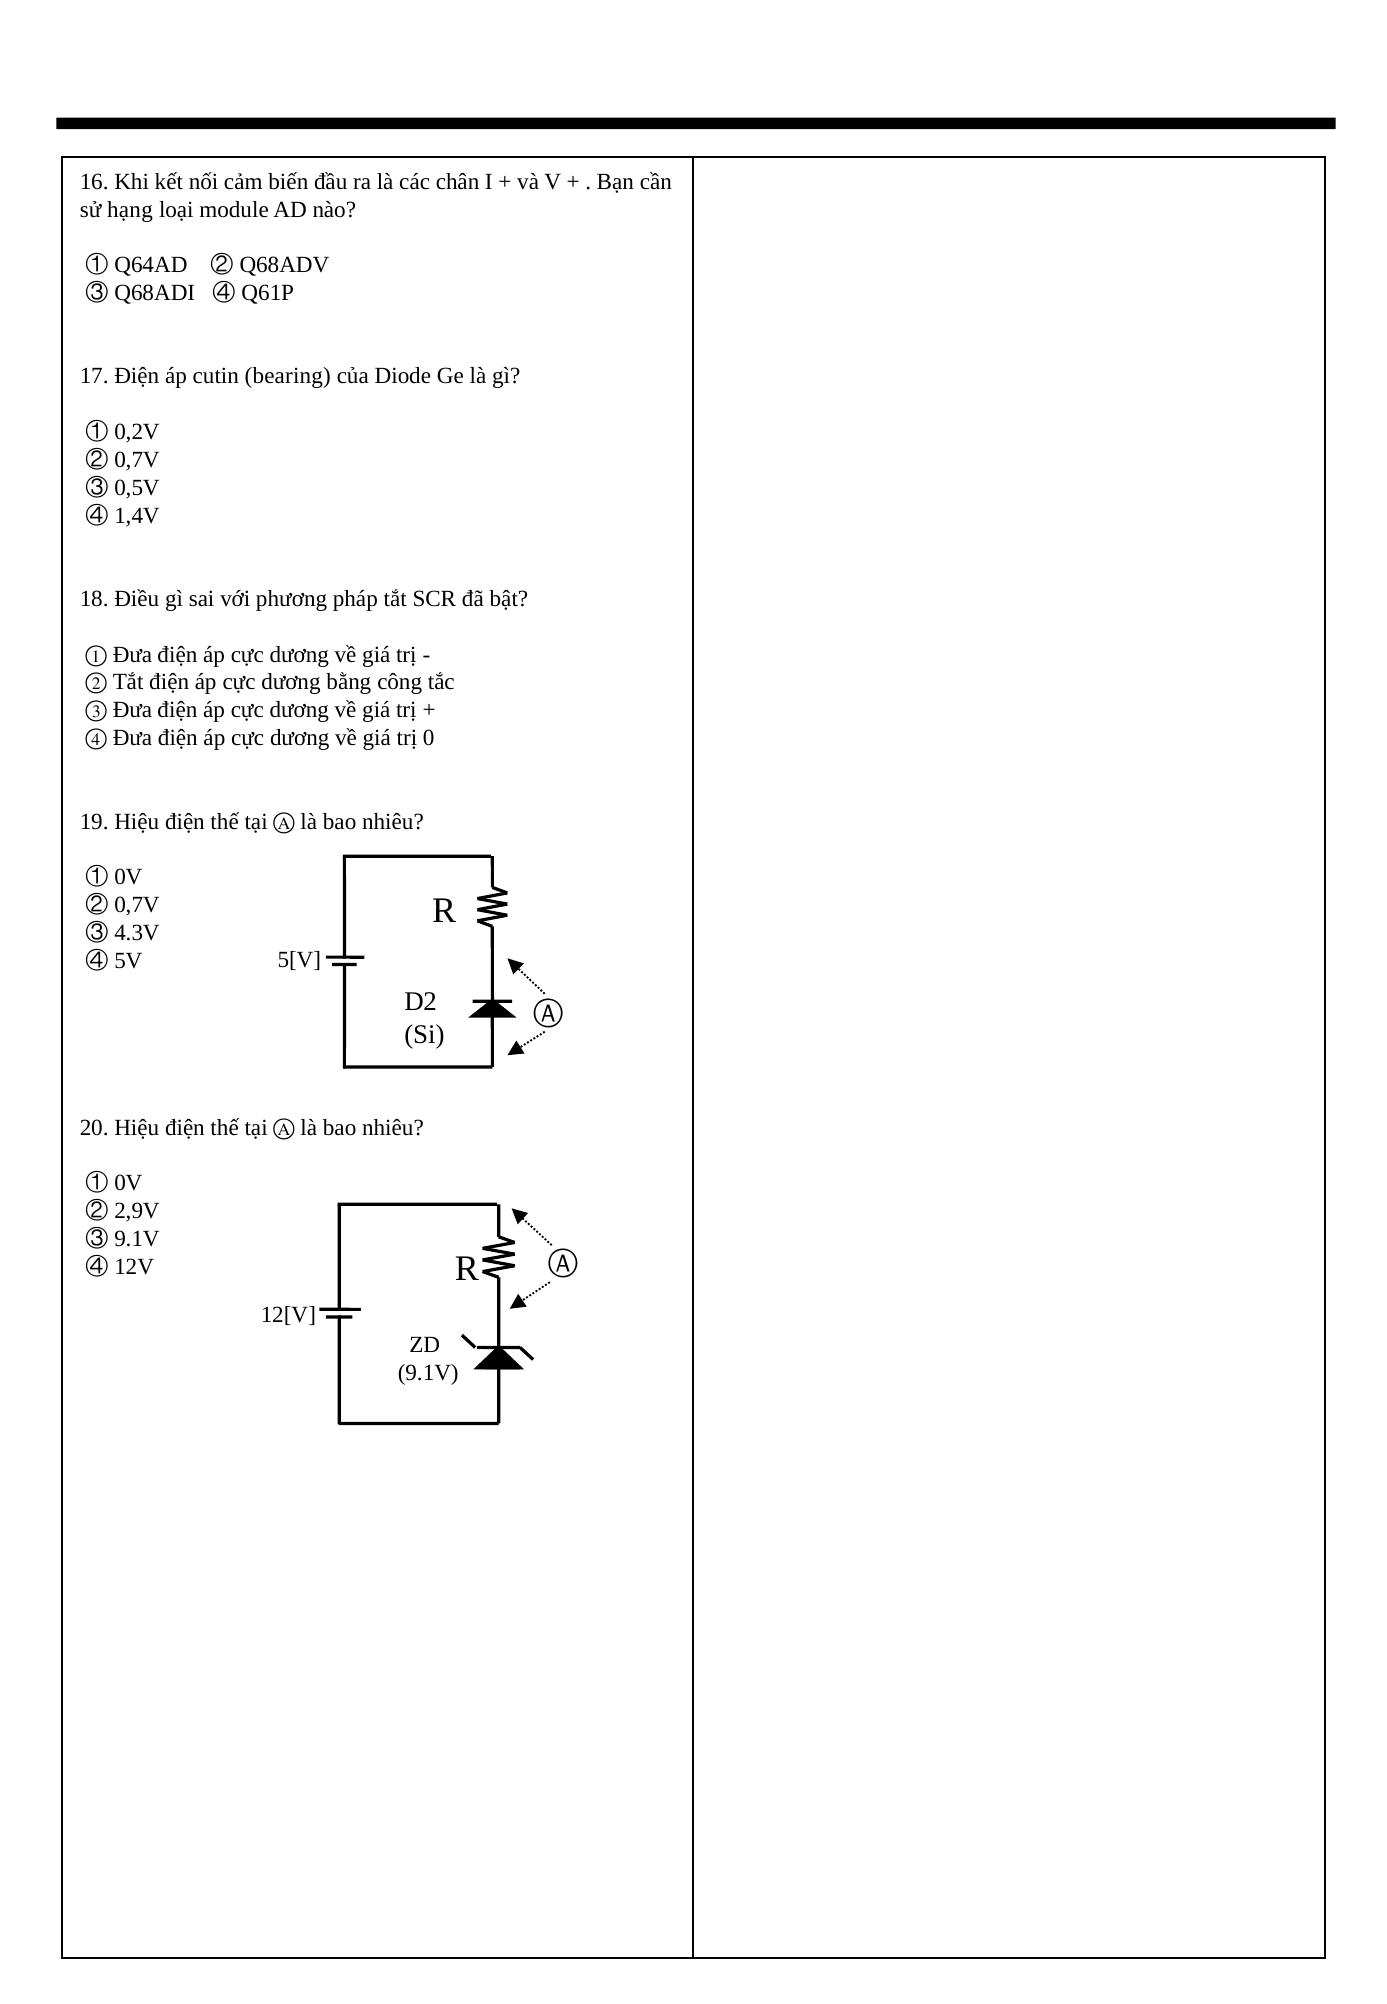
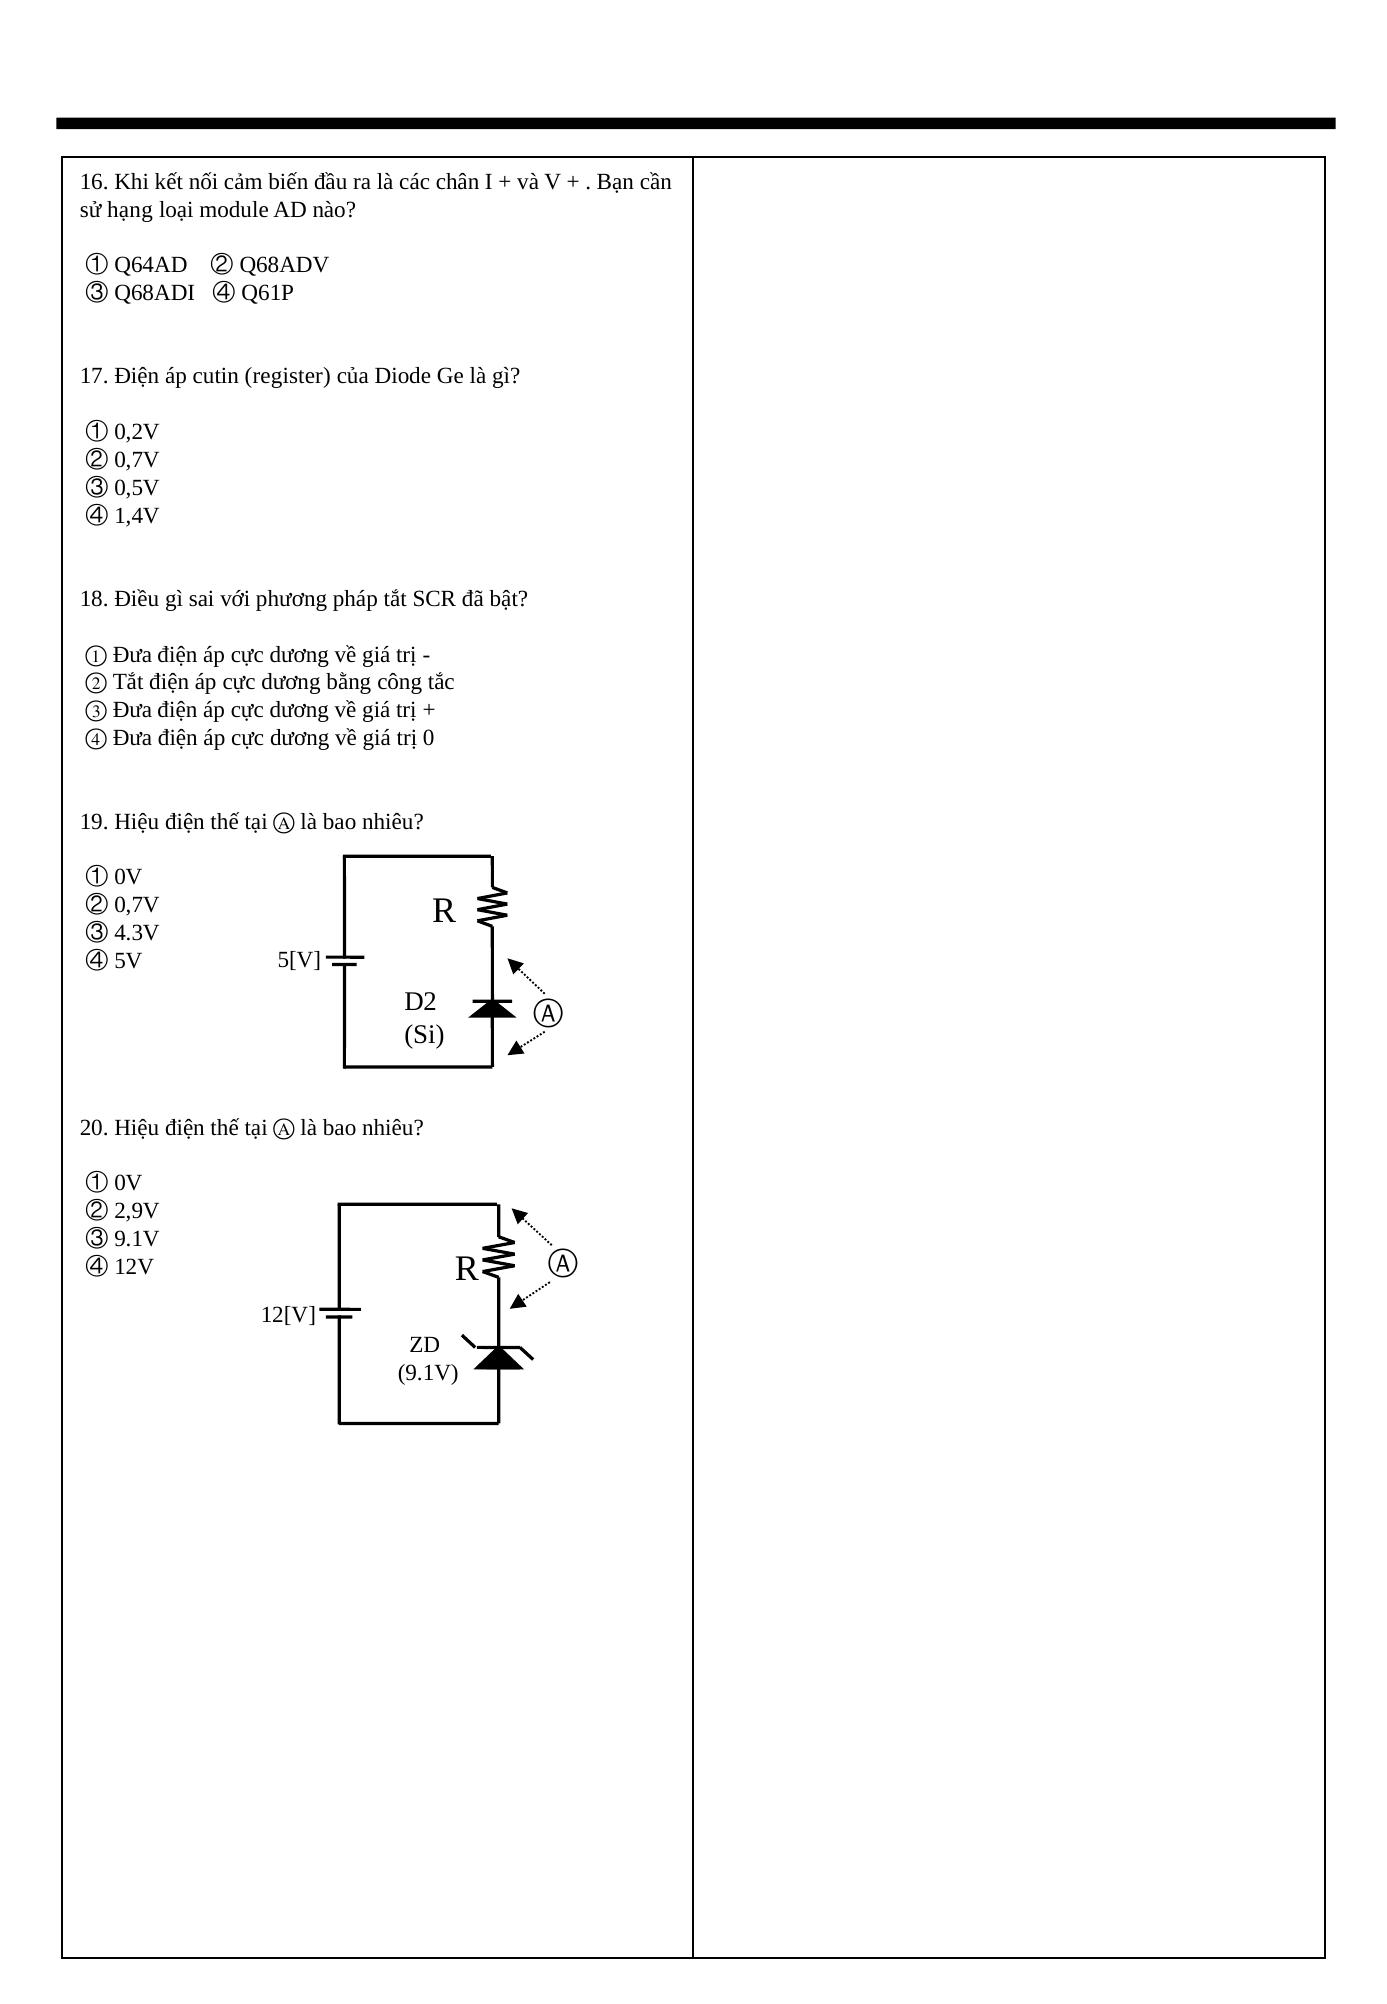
bearing: bearing -> register
